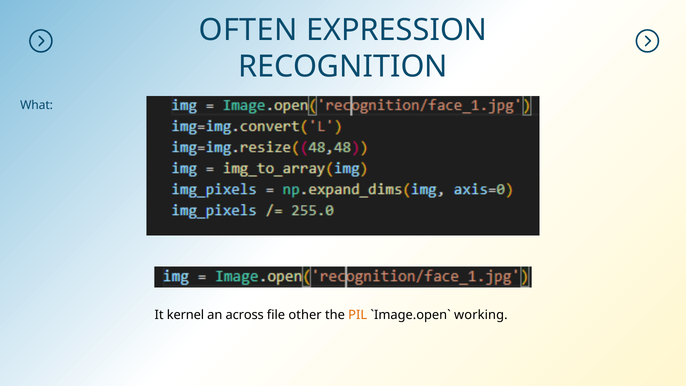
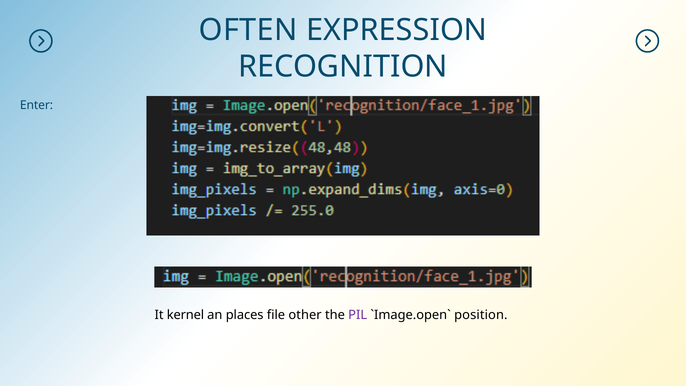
What: What -> Enter
across: across -> places
PIL colour: orange -> purple
working: working -> position
